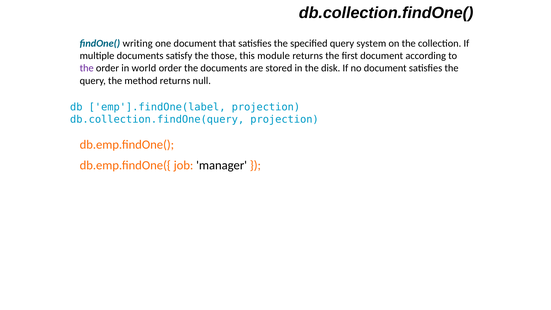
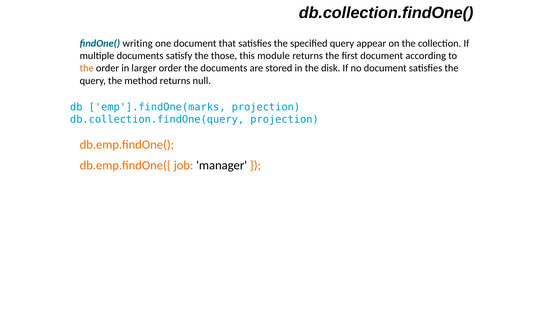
system: system -> appear
the at (87, 68) colour: purple -> orange
world: world -> larger
emp'].findOne(label: emp'].findOne(label -> emp'].findOne(marks
